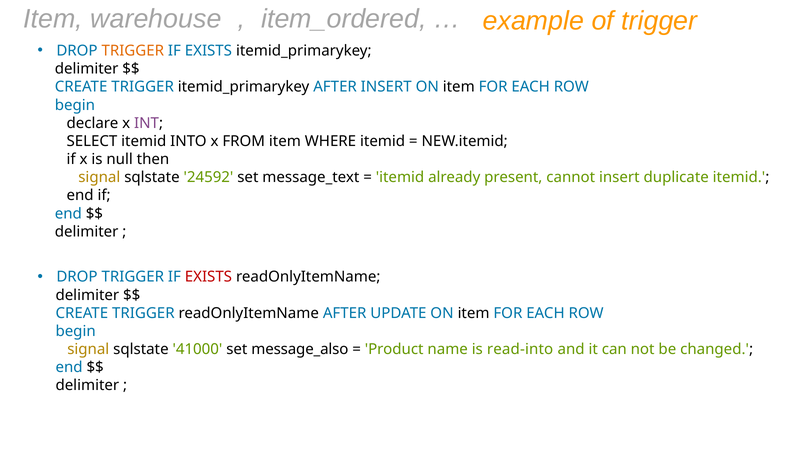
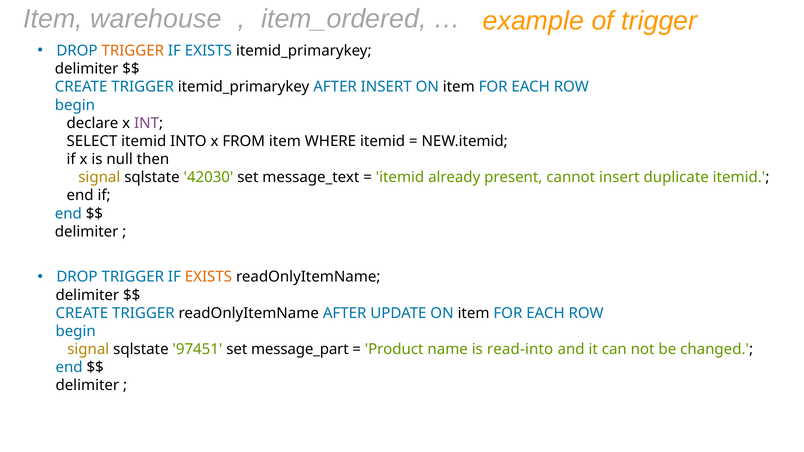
24592: 24592 -> 42030
EXISTS at (208, 277) colour: red -> orange
41000: 41000 -> 97451
message_also: message_also -> message_part
